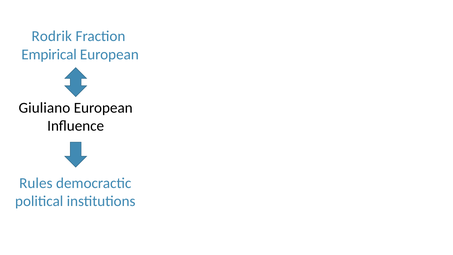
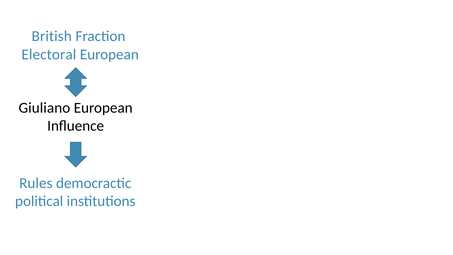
Rodrik: Rodrik -> British
Empirical: Empirical -> Electoral
